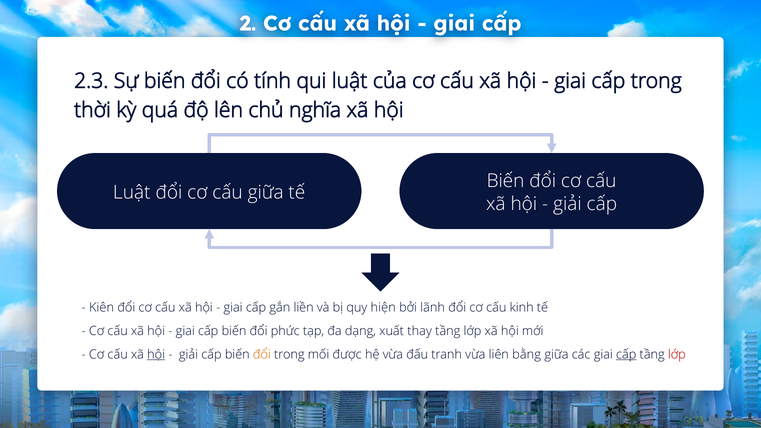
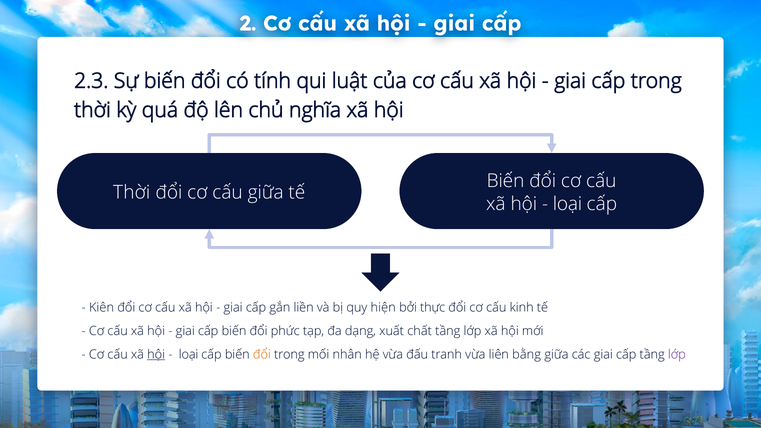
Luật at (132, 192): Luật -> Thời
giải at (567, 204): giải -> loại
lãnh: lãnh -> thực
thay: thay -> chất
giải at (189, 354): giải -> loại
được: được -> nhân
cấp at (626, 354) underline: present -> none
lớp at (677, 354) colour: red -> purple
